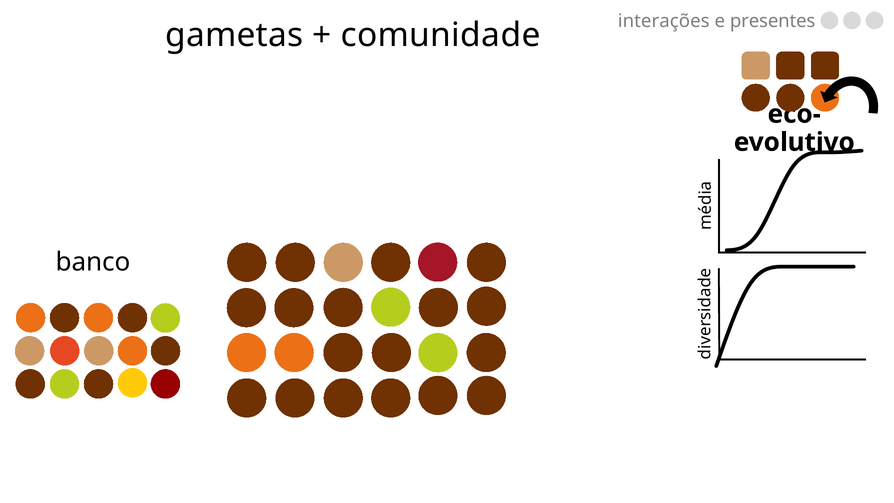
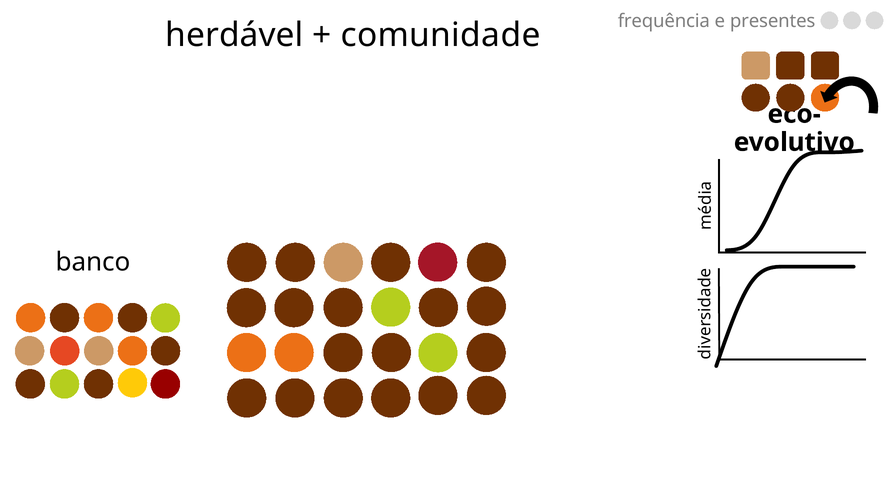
interações: interações -> frequência
gametas: gametas -> herdável
